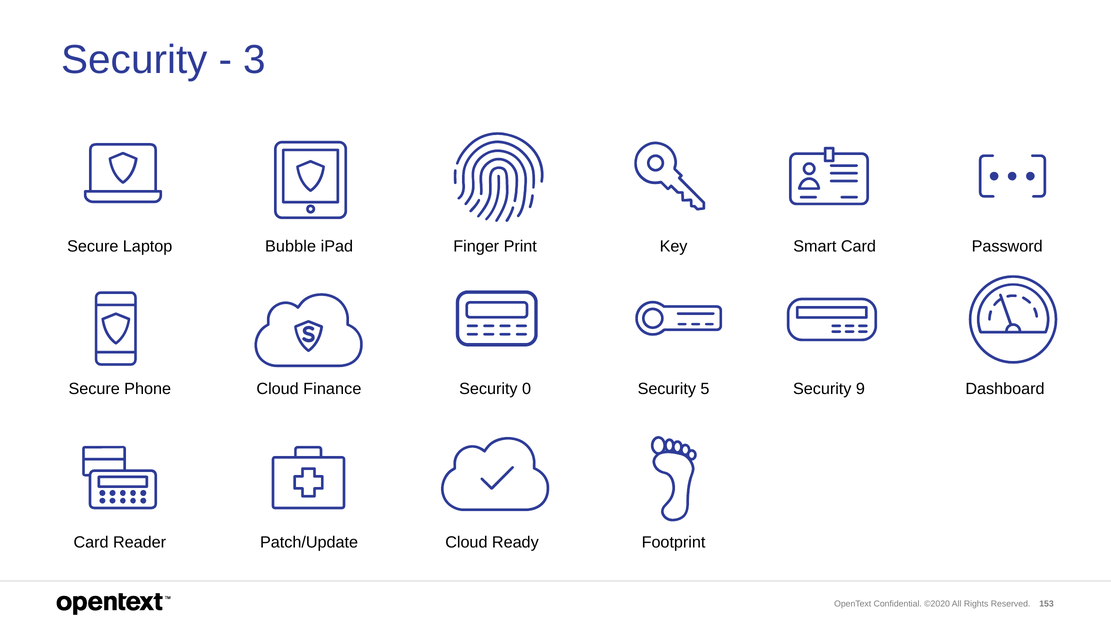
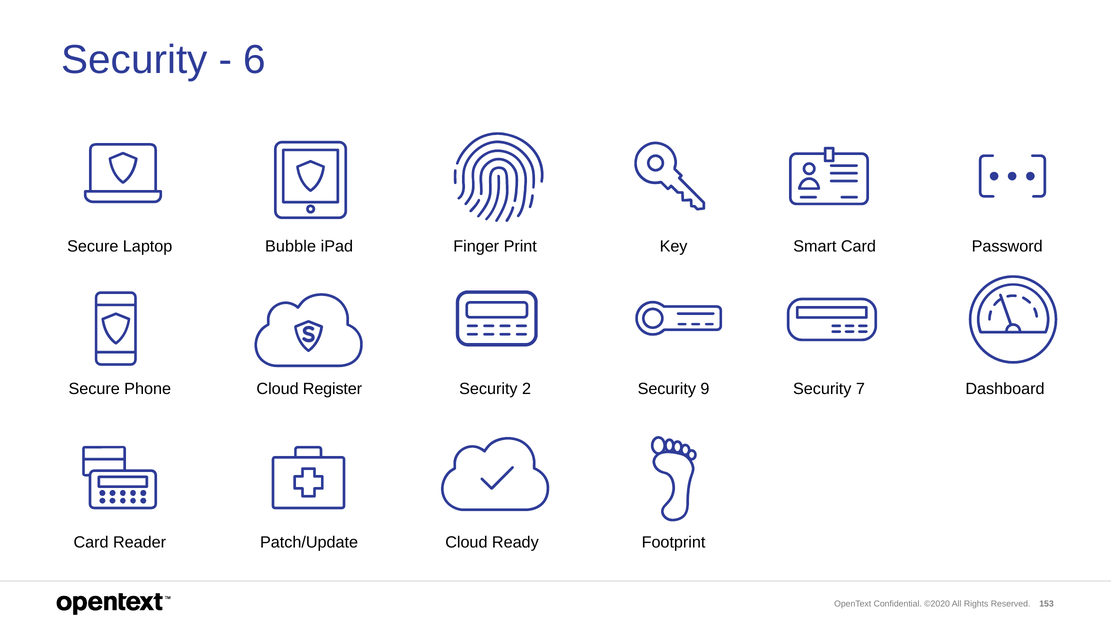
3: 3 -> 6
Finance: Finance -> Register
0: 0 -> 2
5: 5 -> 9
9: 9 -> 7
